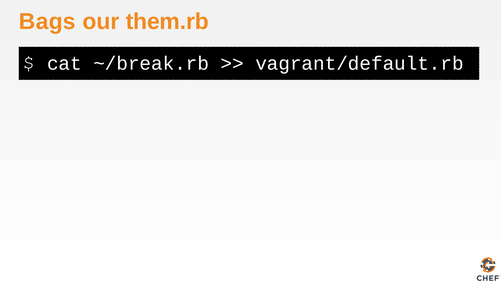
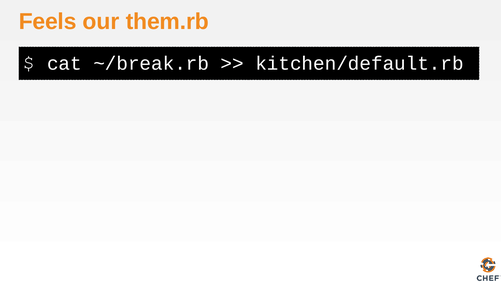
Bags: Bags -> Feels
vagrant/default.rb: vagrant/default.rb -> kitchen/default.rb
